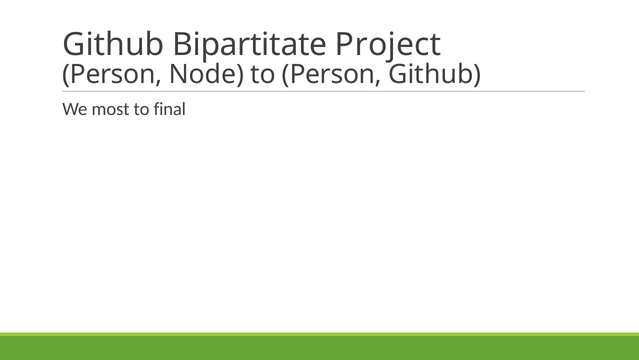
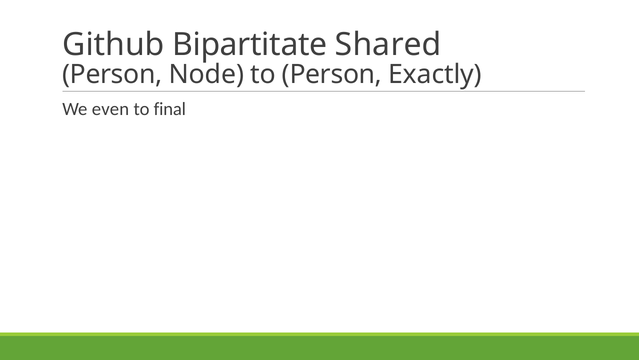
Project: Project -> Shared
Person Github: Github -> Exactly
most: most -> even
